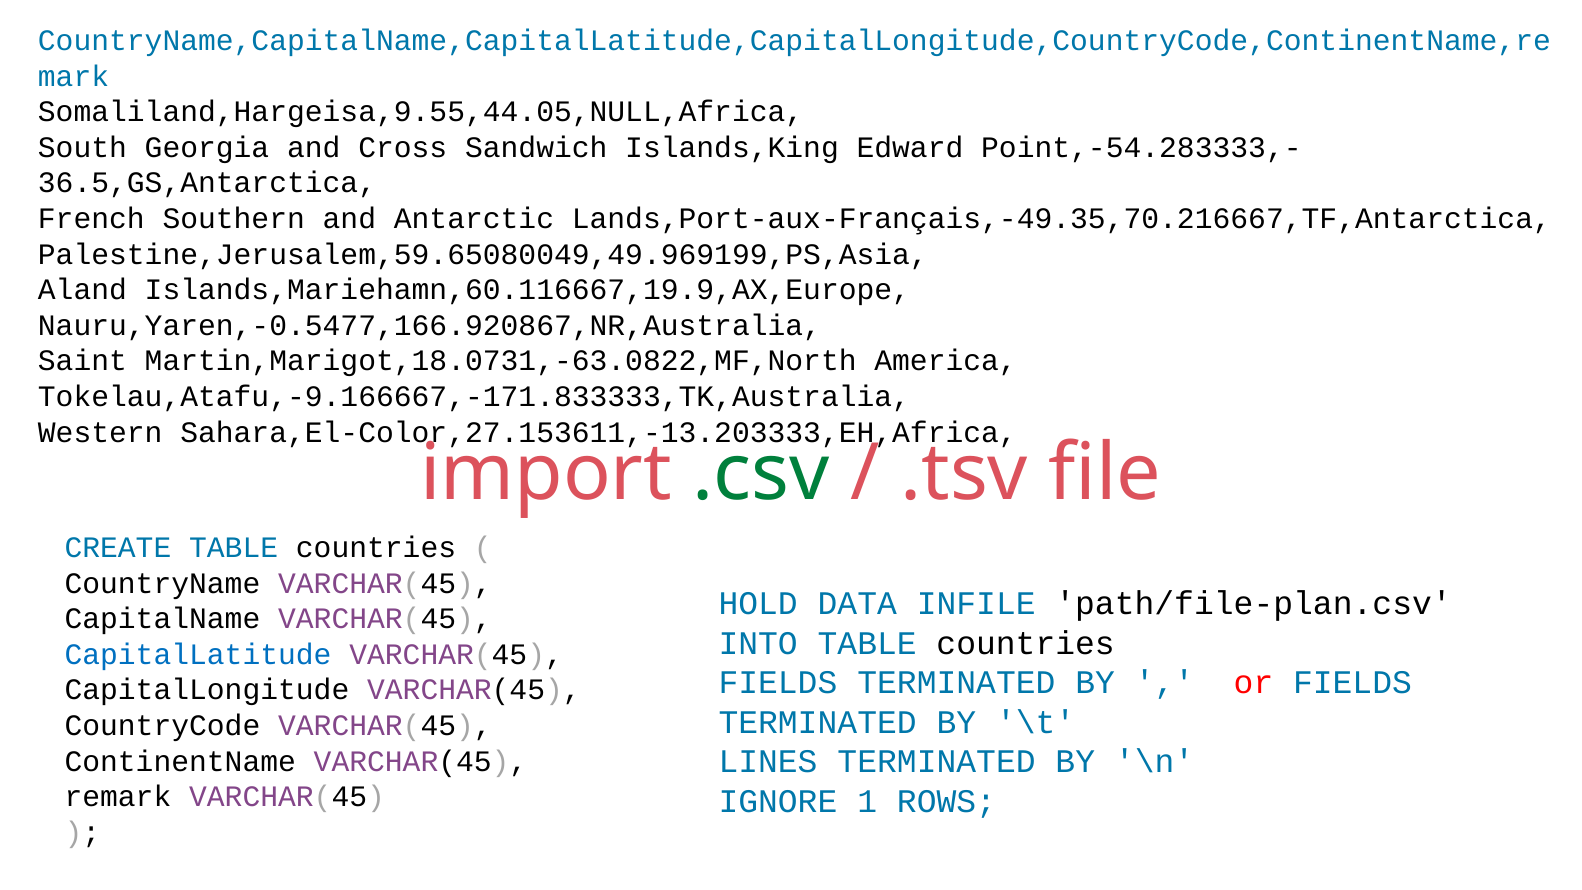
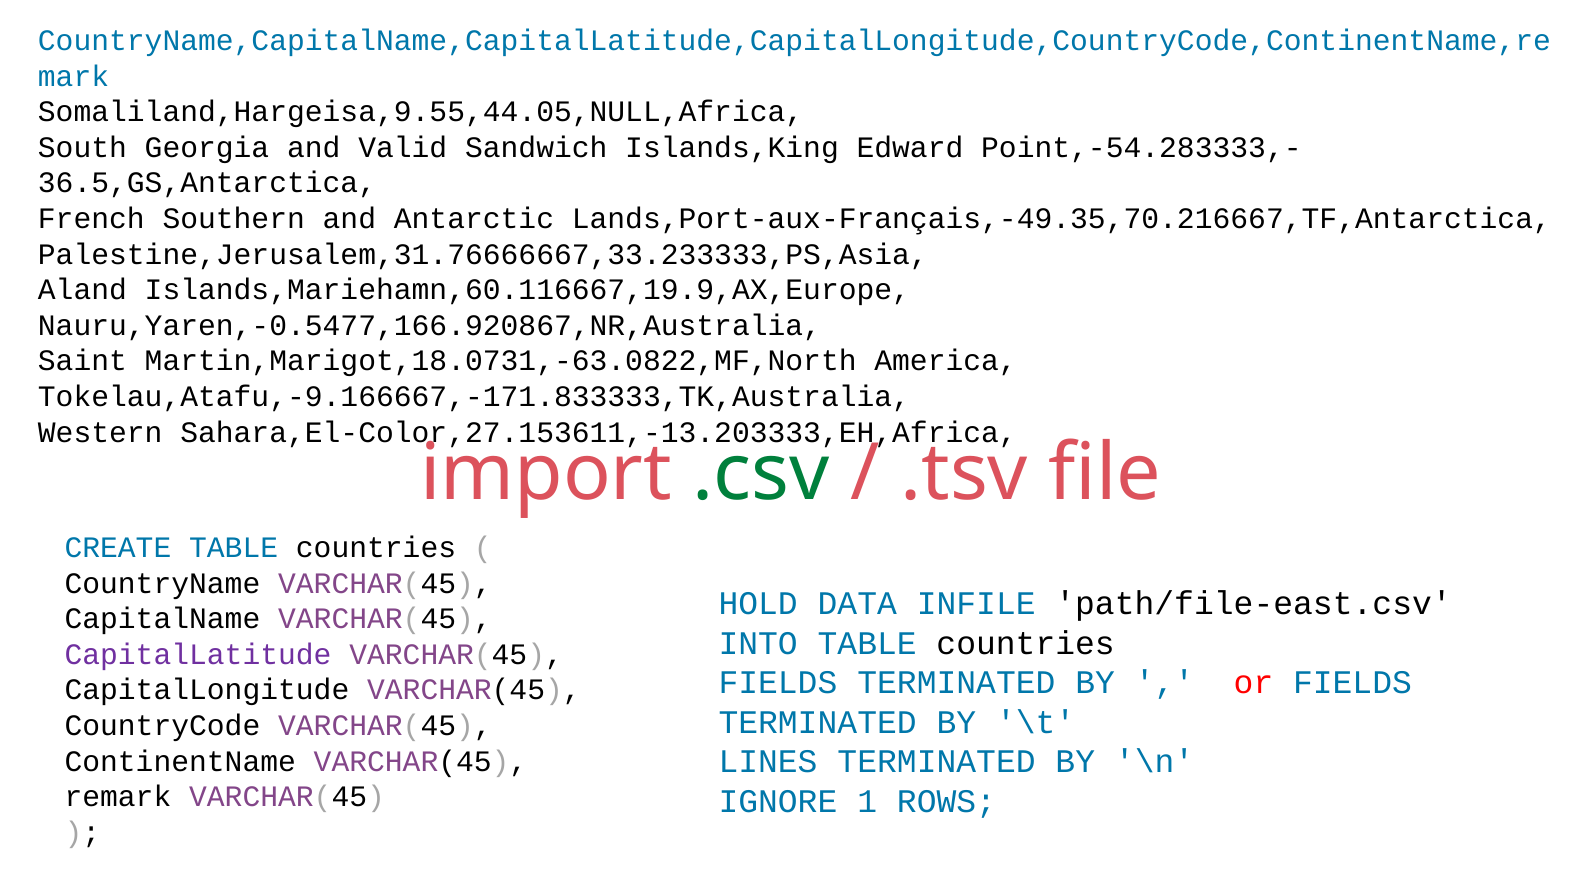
Cross: Cross -> Valid
Palestine,Jerusalem,59.65080049,49.969199,PS,Asia: Palestine,Jerusalem,59.65080049,49.969199,PS,Asia -> Palestine,Jerusalem,31.76666667,33.233333,PS,Asia
path/file-plan.csv: path/file-plan.csv -> path/file-east.csv
CapitalLatitude colour: blue -> purple
